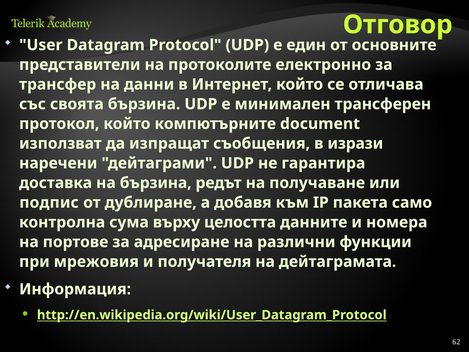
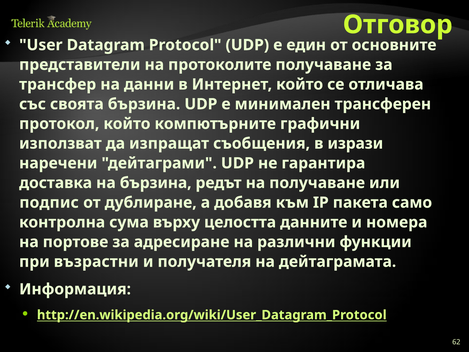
протоколите електронно: електронно -> получаване
document: document -> графични
мрежовия: мрежовия -> възрастни
